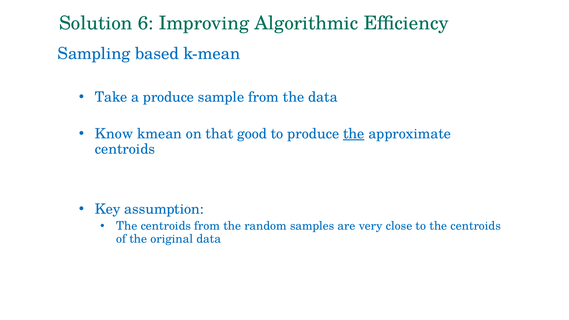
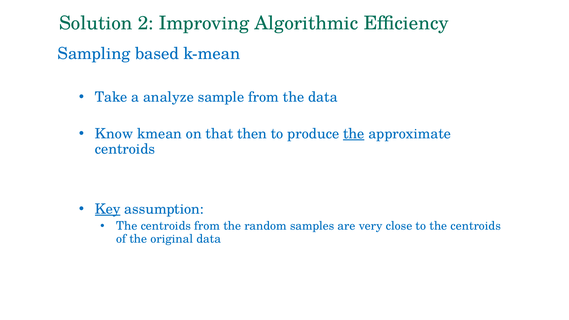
6: 6 -> 2
a produce: produce -> analyze
good: good -> then
Key underline: none -> present
